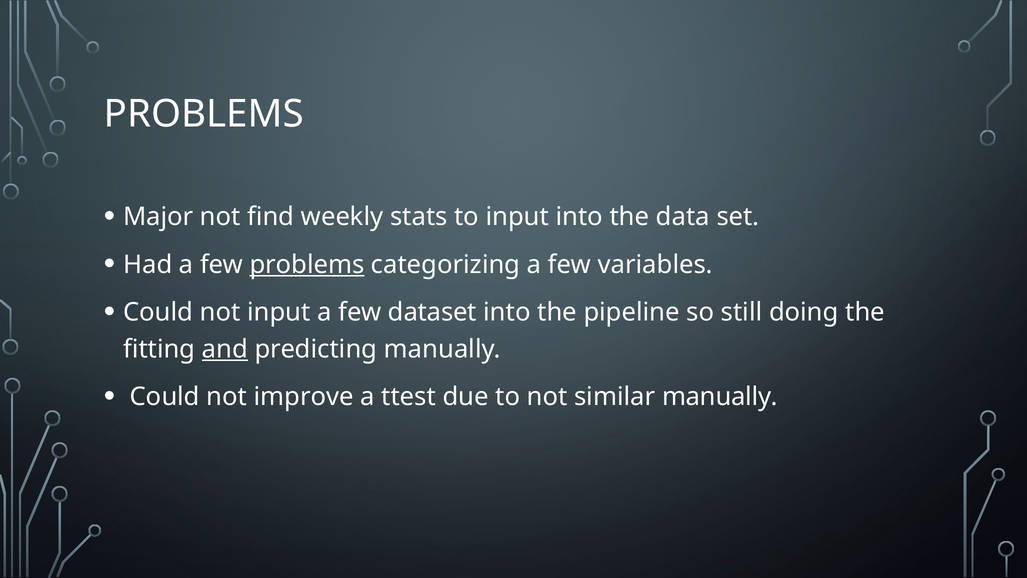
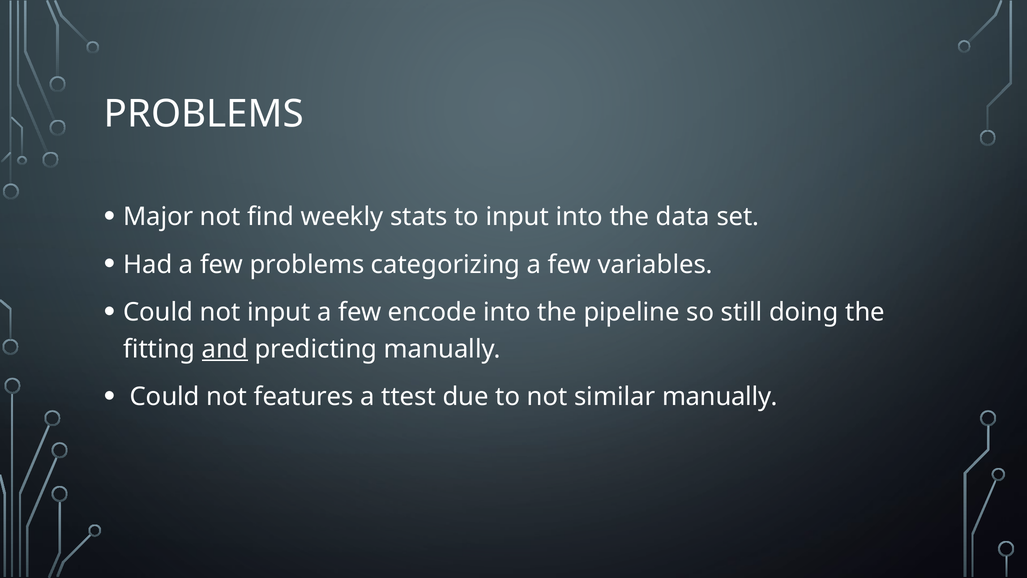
problems at (307, 264) underline: present -> none
dataset: dataset -> encode
improve: improve -> features
